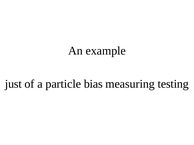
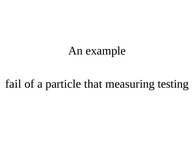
just: just -> fail
bias: bias -> that
